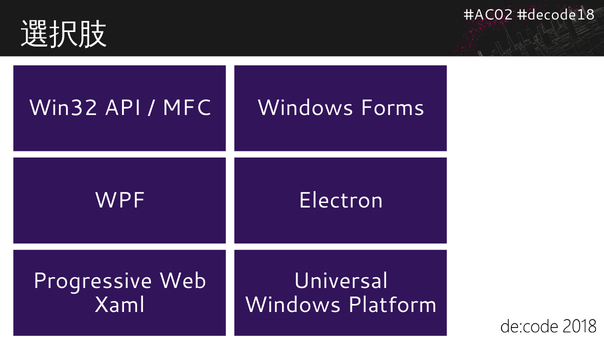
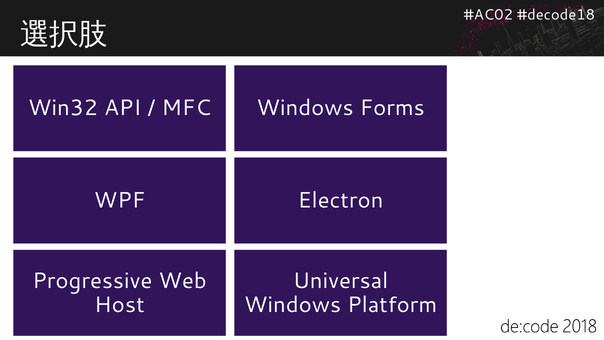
Xaml: Xaml -> Host
